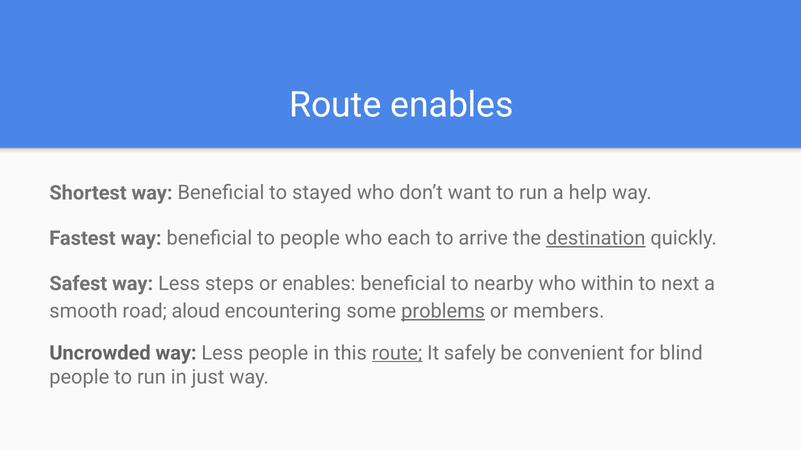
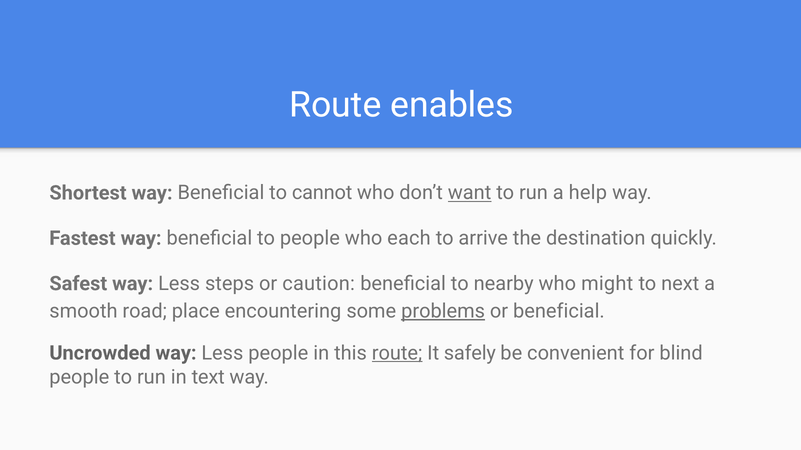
stayed: stayed -> cannot
want underline: none -> present
destination underline: present -> none
or enables: enables -> caution
within: within -> might
aloud: aloud -> place
or members: members -> beneficial
just: just -> text
